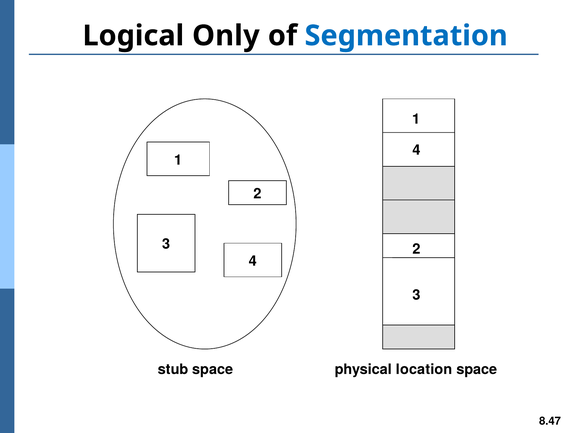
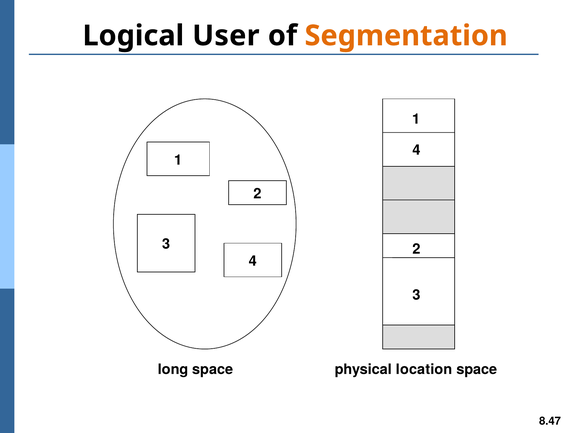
Only: Only -> User
Segmentation colour: blue -> orange
stub: stub -> long
